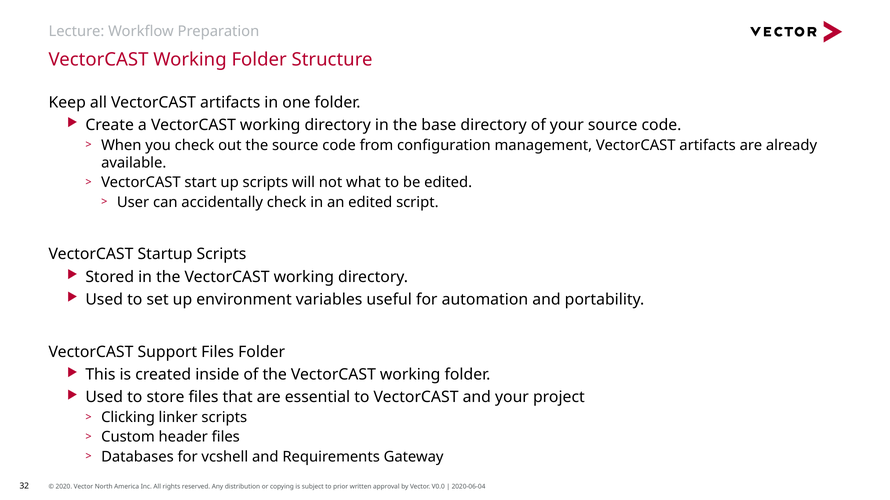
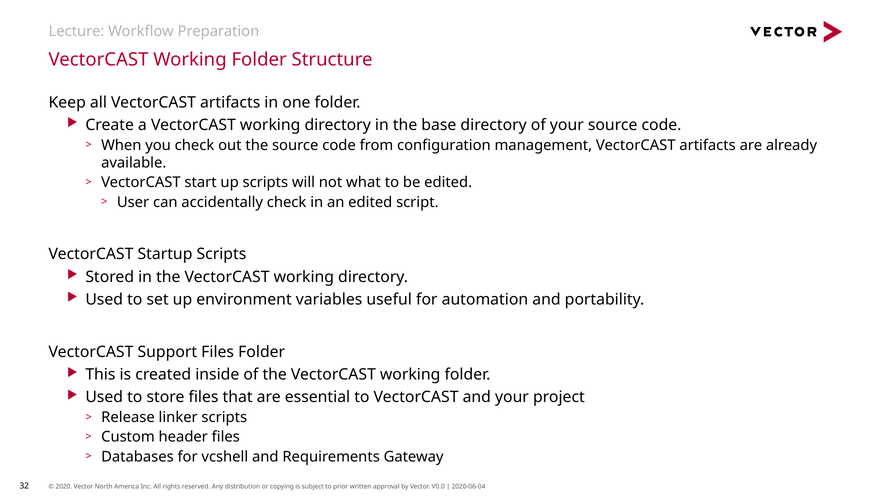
Clicking: Clicking -> Release
